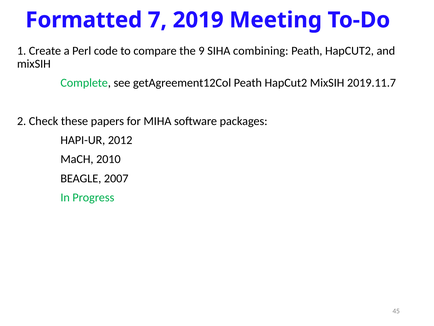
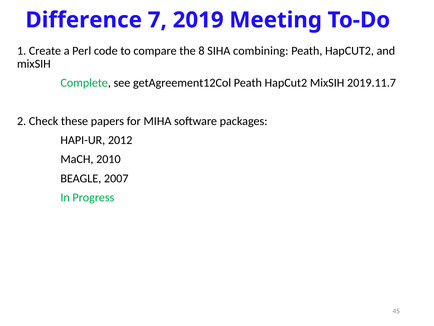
Formatted: Formatted -> Difference
9: 9 -> 8
